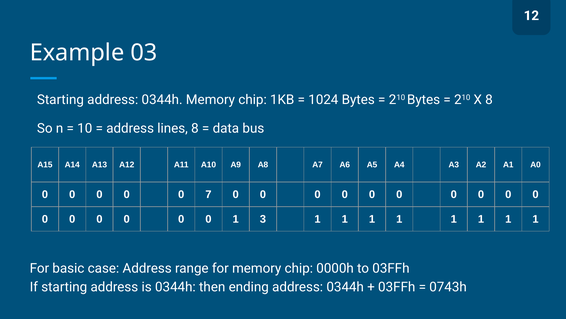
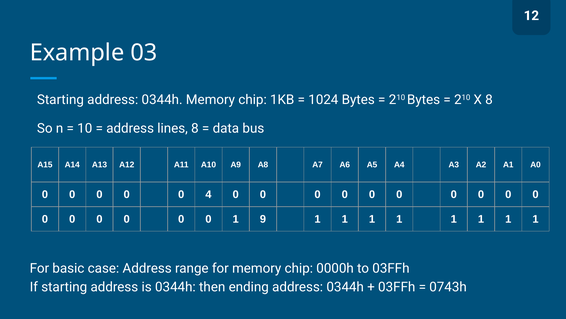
7: 7 -> 4
3: 3 -> 9
